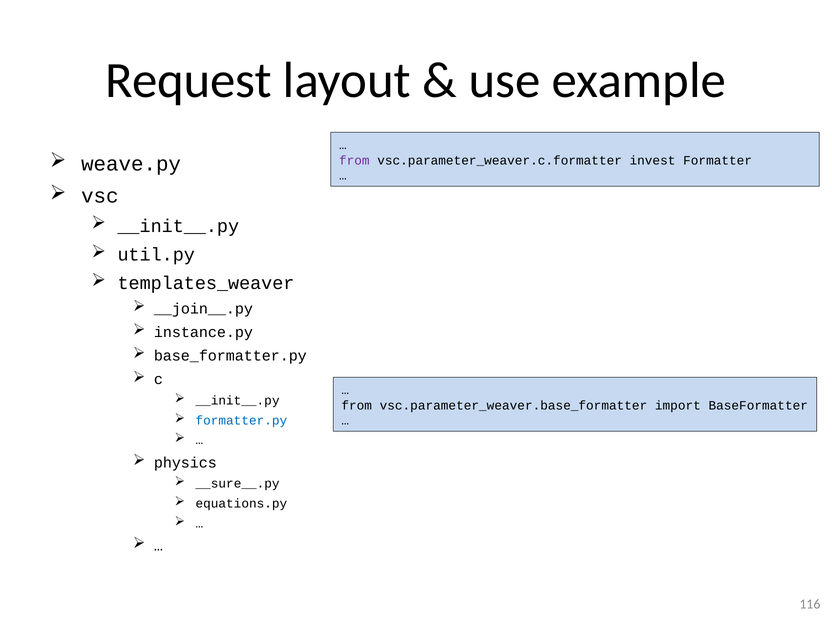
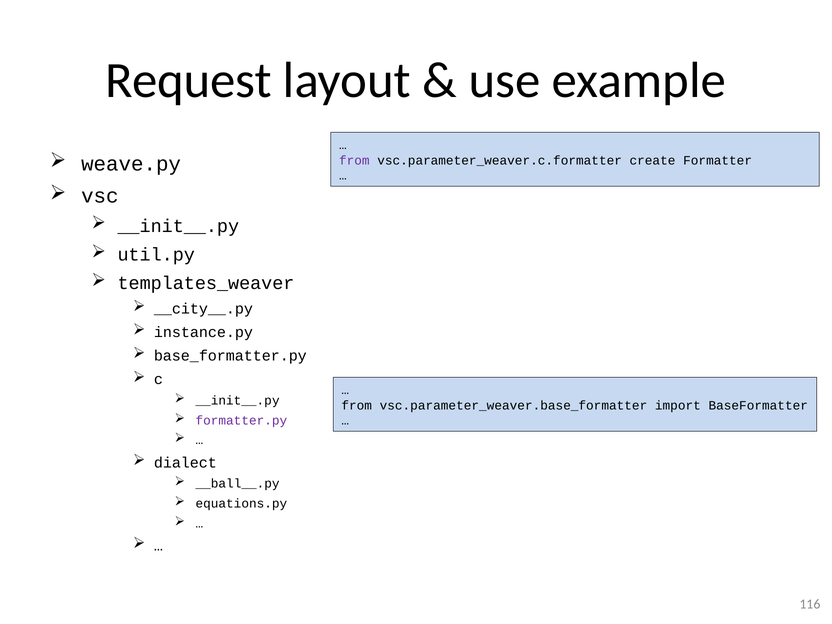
invest: invest -> create
__join__.py: __join__.py -> __city__.py
formatter.py colour: blue -> purple
physics: physics -> dialect
__sure__.py: __sure__.py -> __ball__.py
